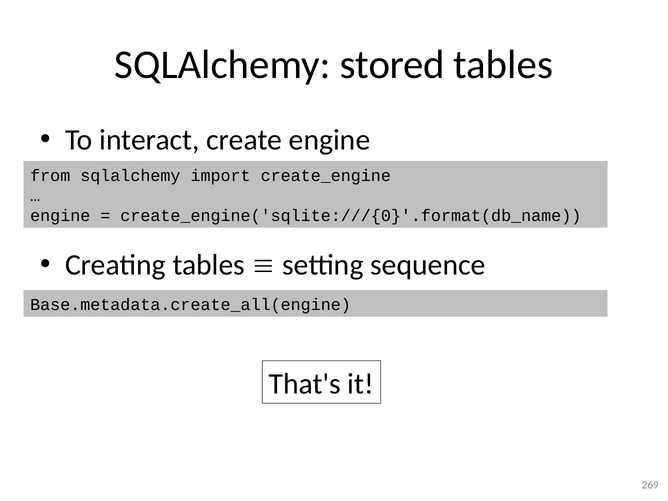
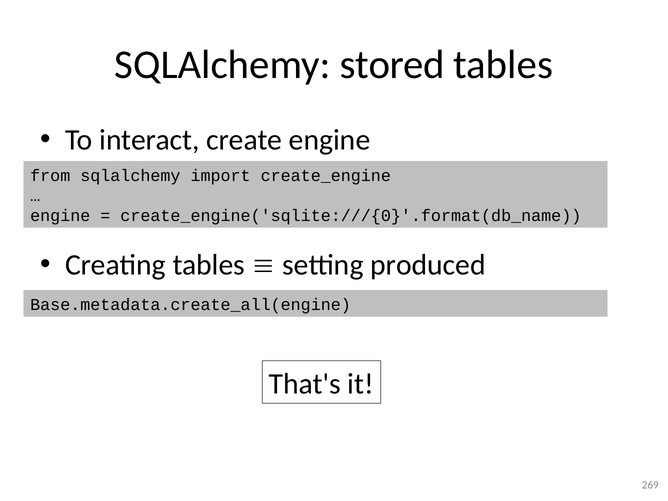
sequence: sequence -> produced
